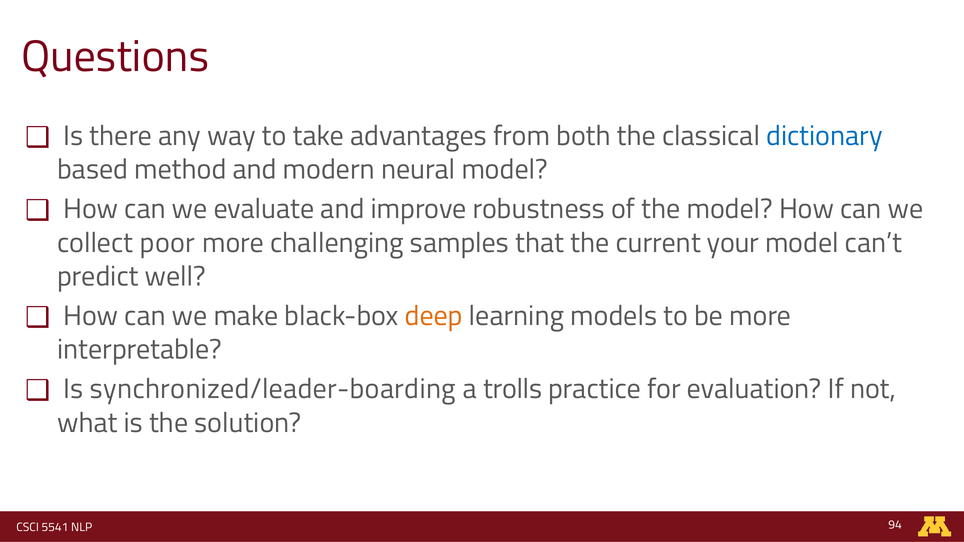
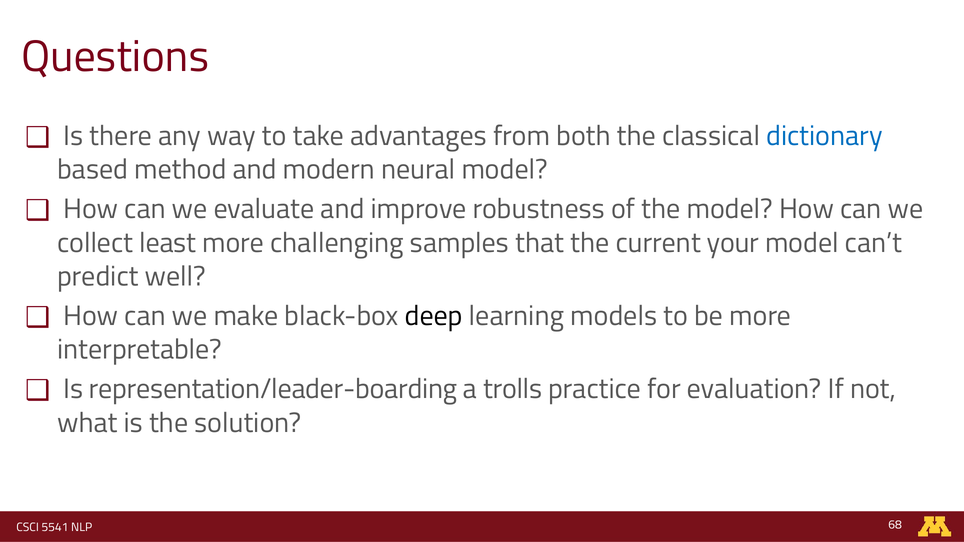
poor: poor -> least
deep colour: orange -> black
synchronized/leader-boarding: synchronized/leader-boarding -> representation/leader-boarding
94: 94 -> 68
